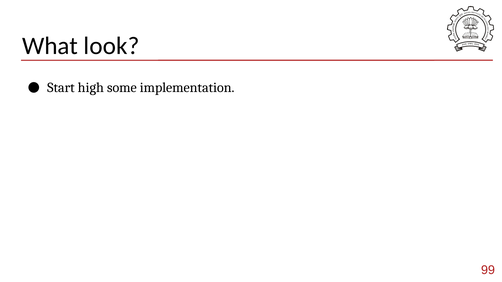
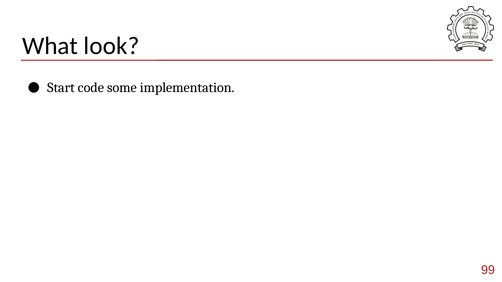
high: high -> code
